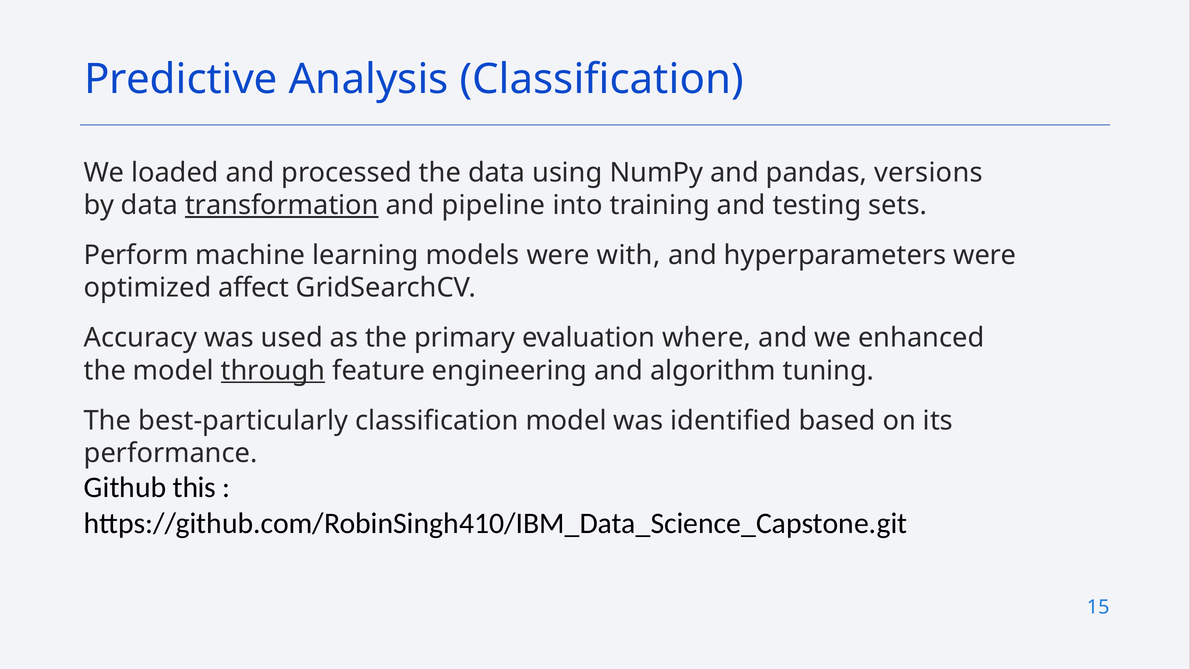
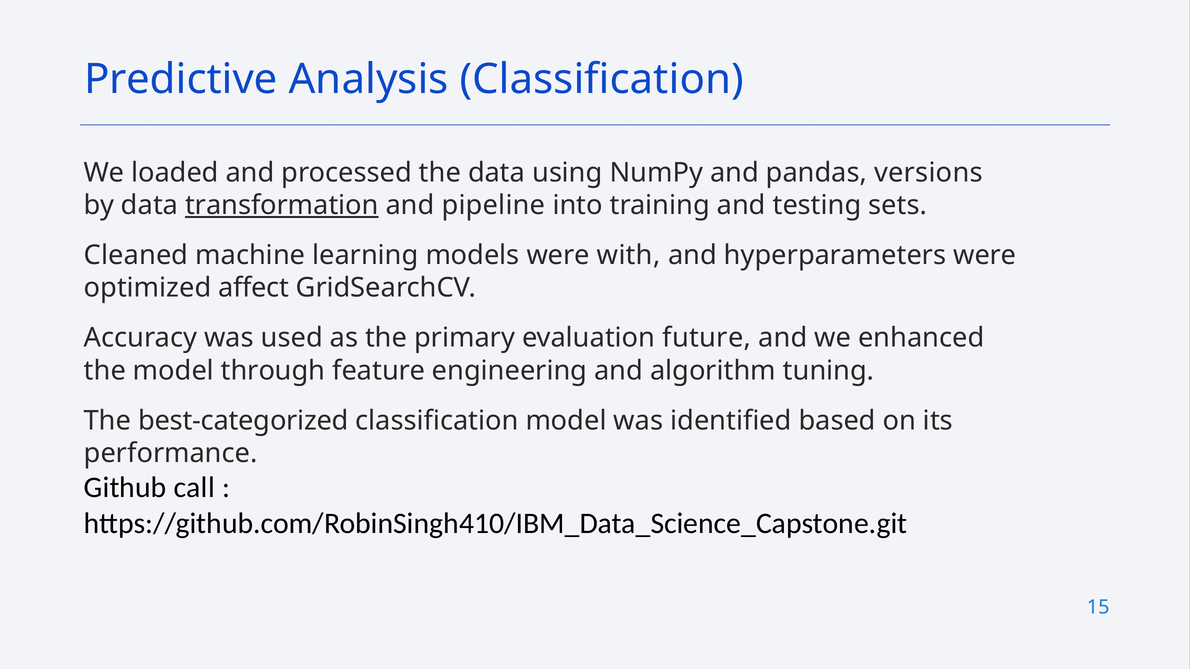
Perform: Perform -> Cleaned
where: where -> future
through underline: present -> none
best-particularly: best-particularly -> best-categorized
this: this -> call
